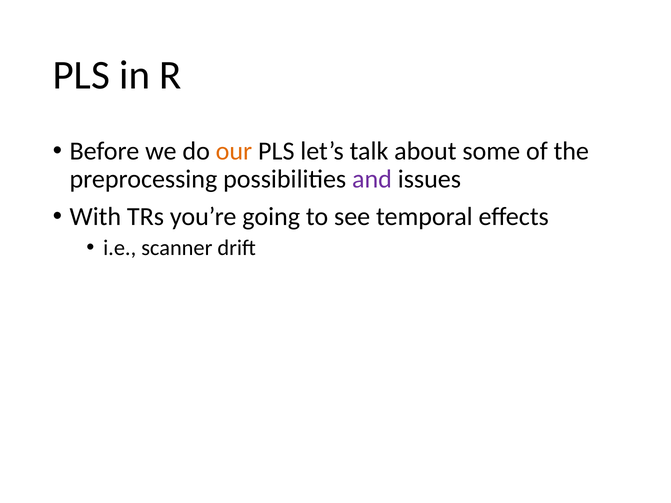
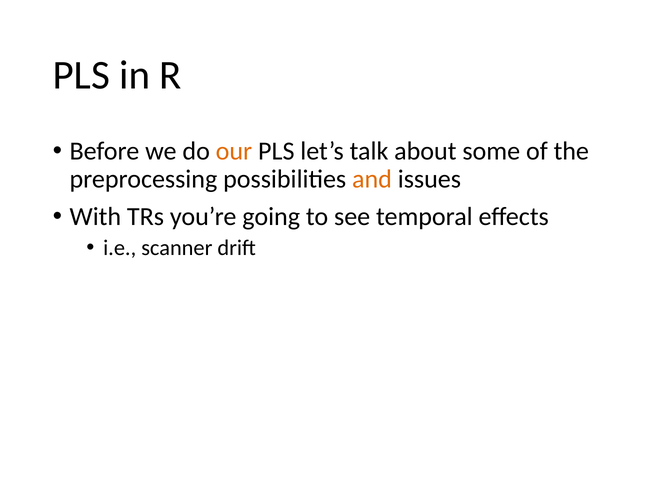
and colour: purple -> orange
